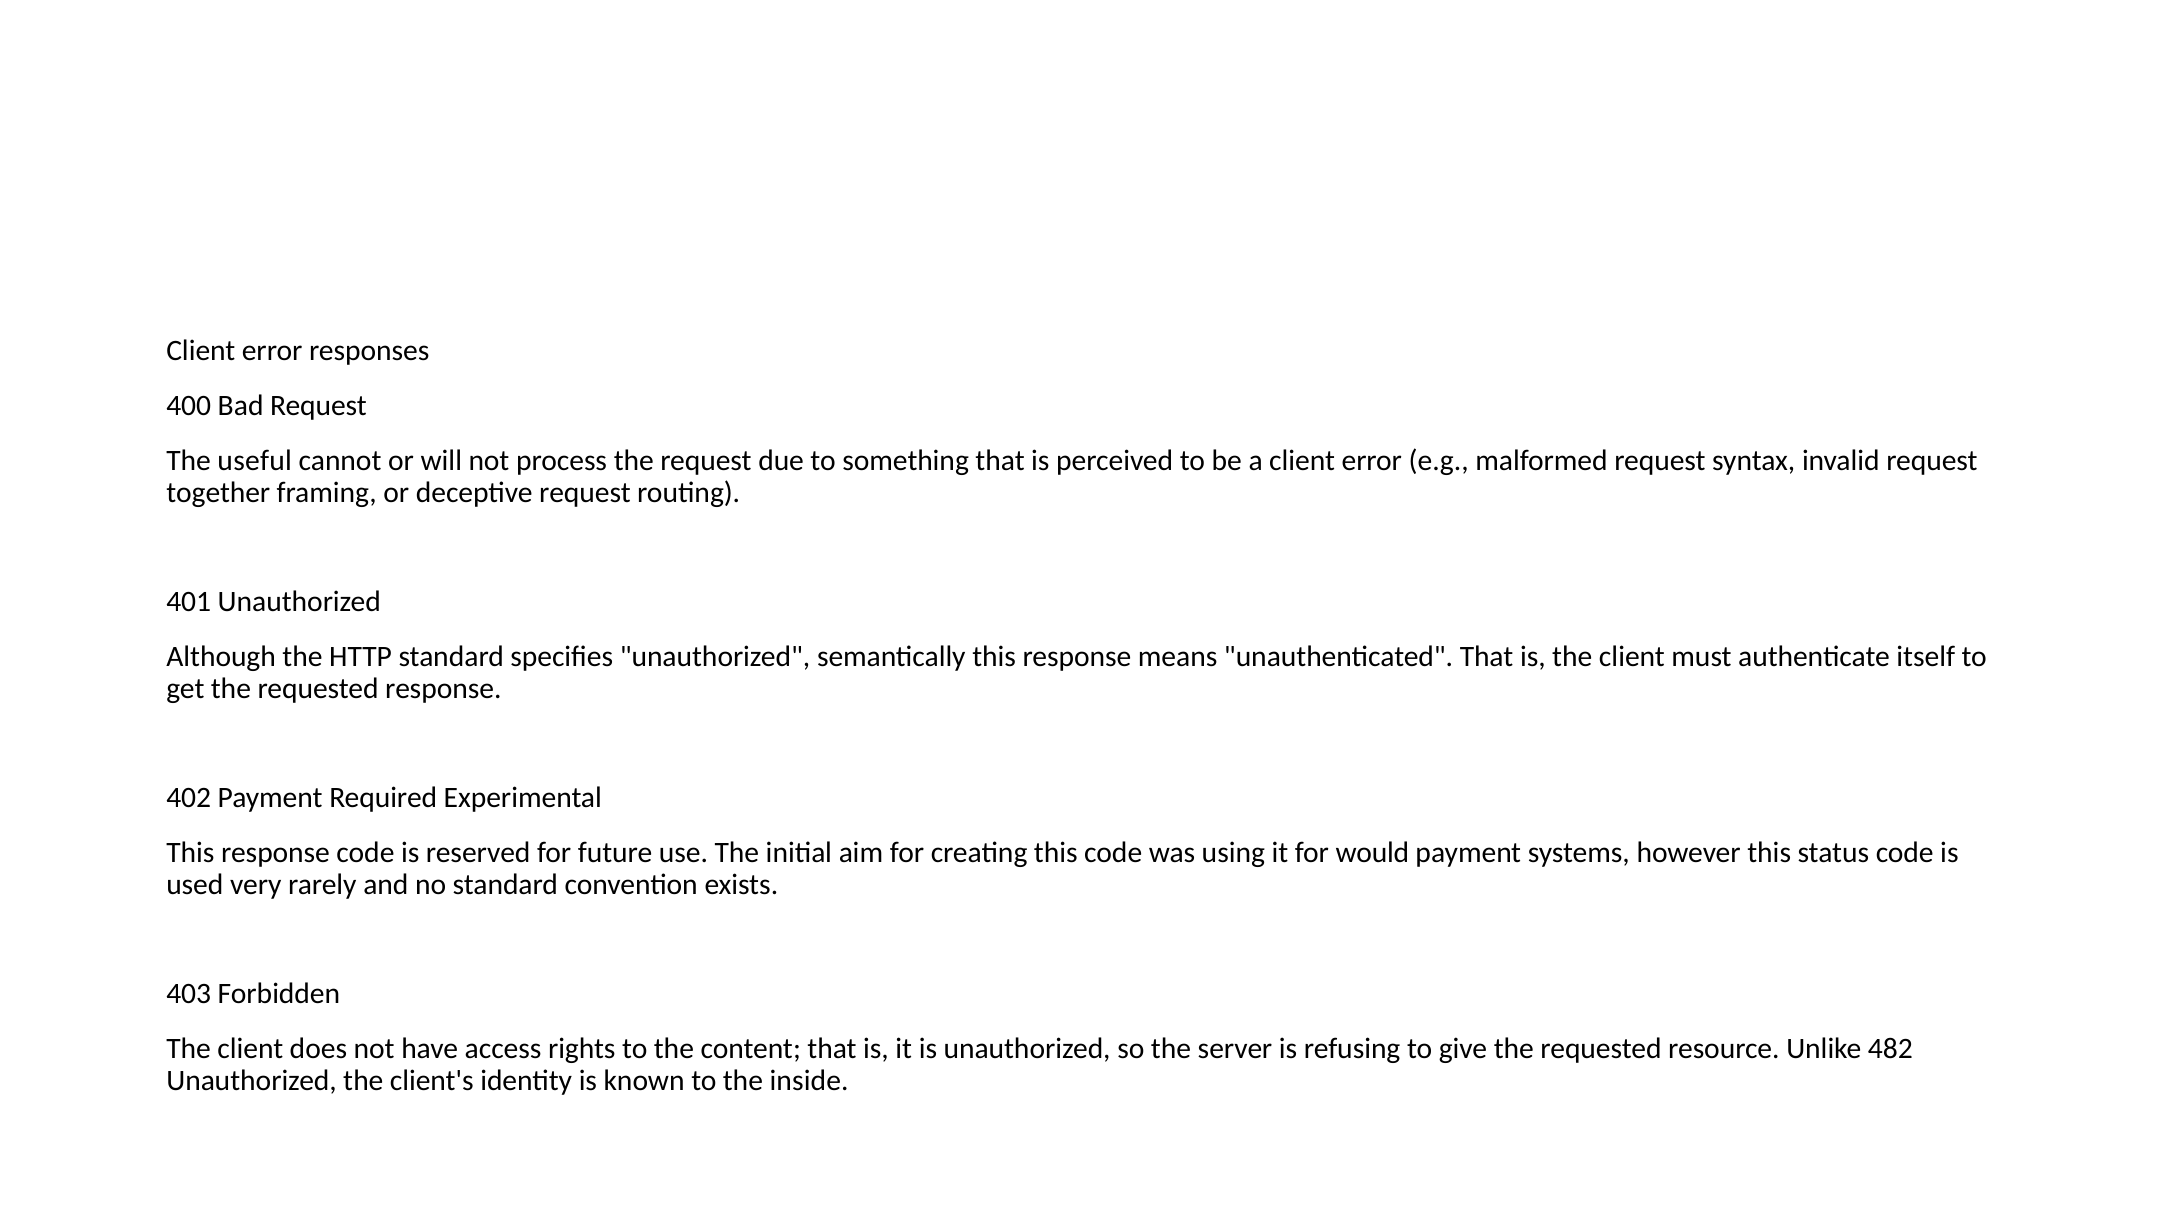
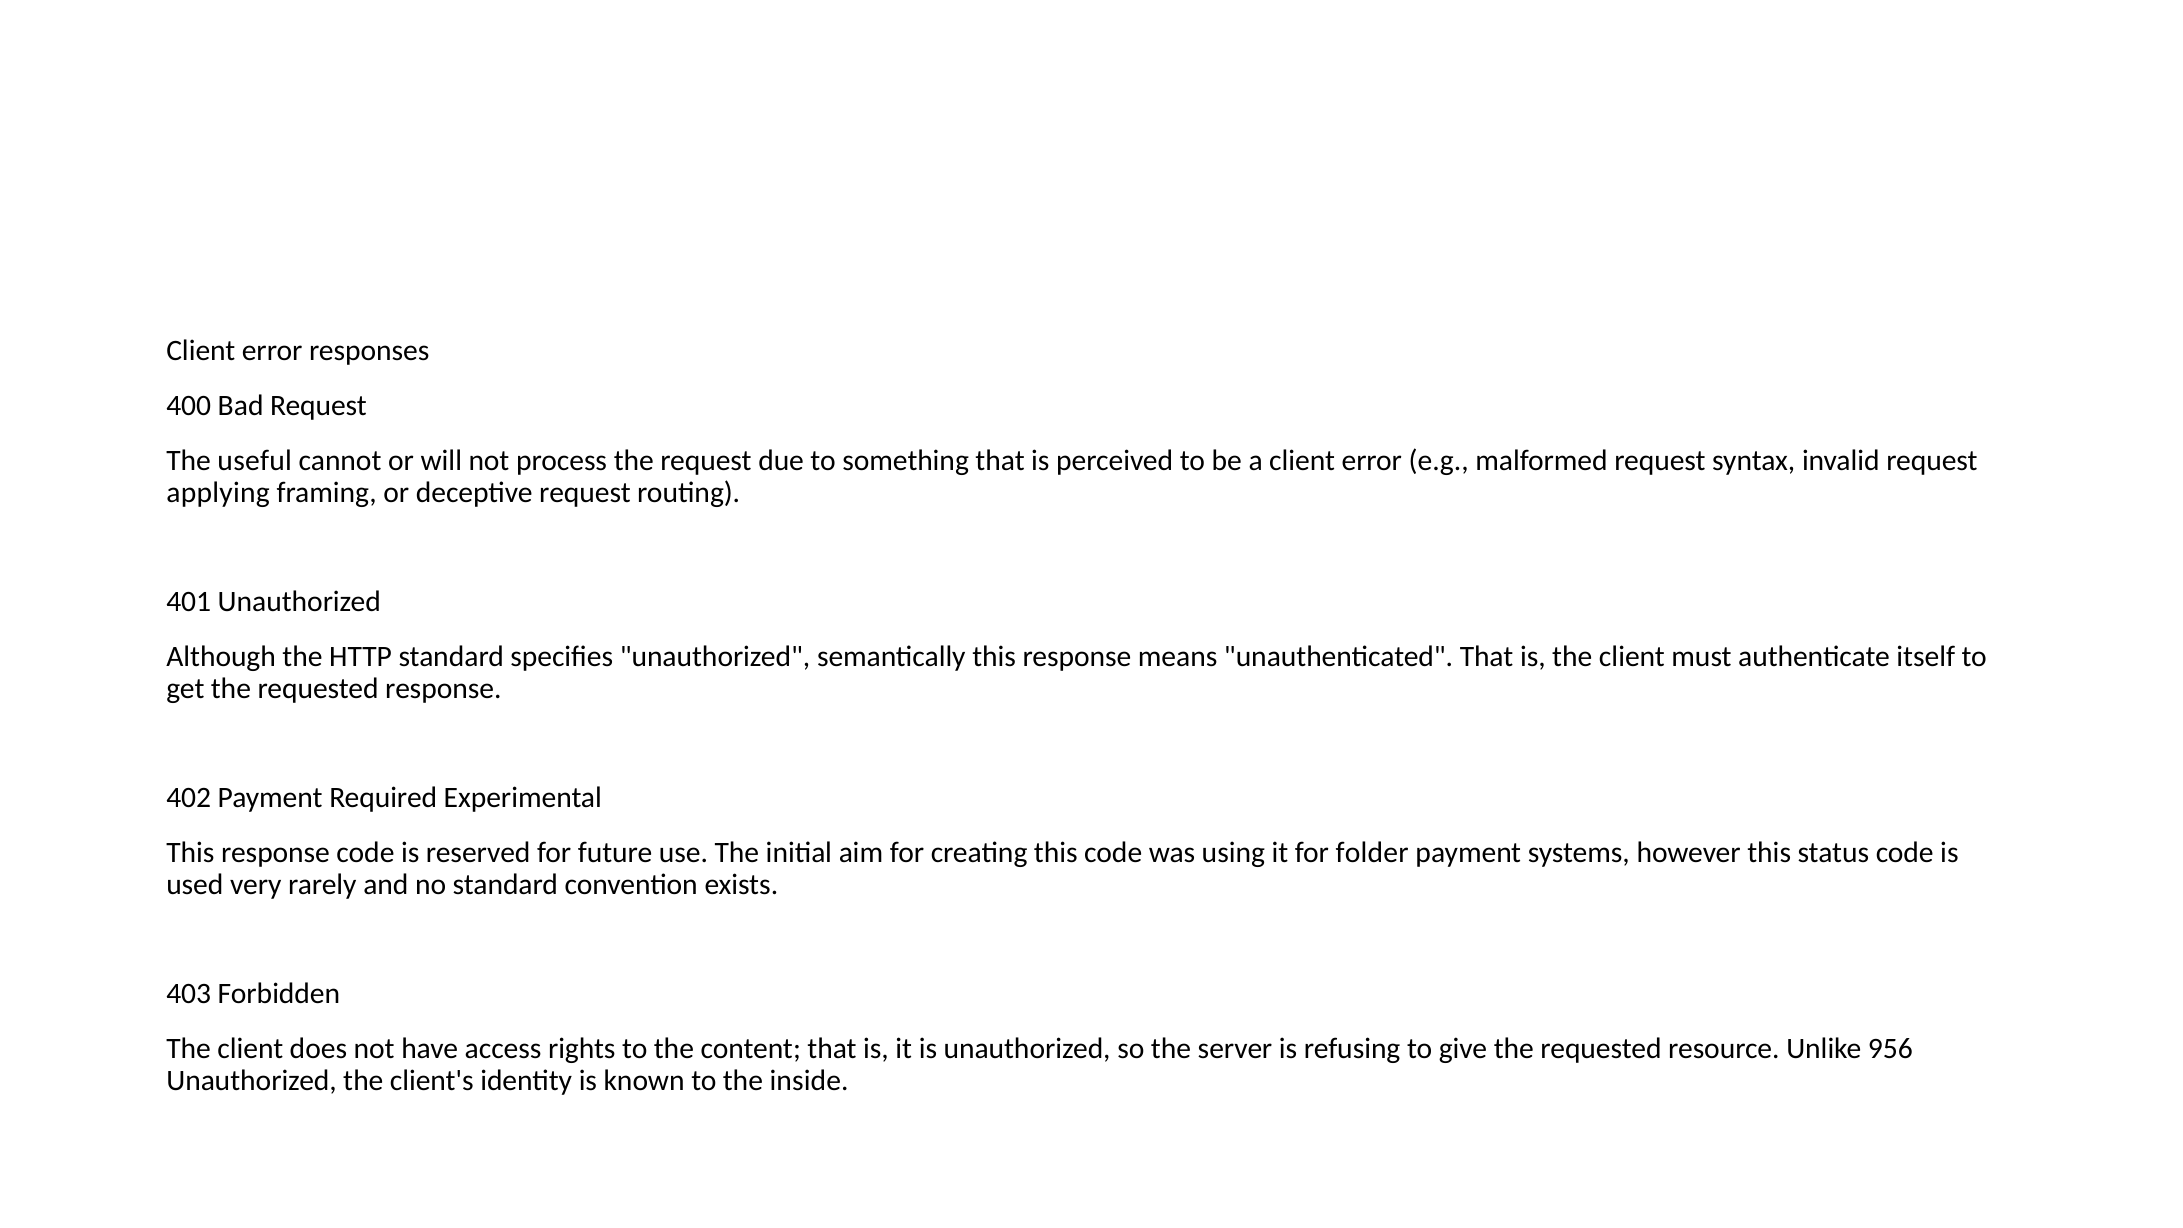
together: together -> applying
would: would -> folder
482: 482 -> 956
